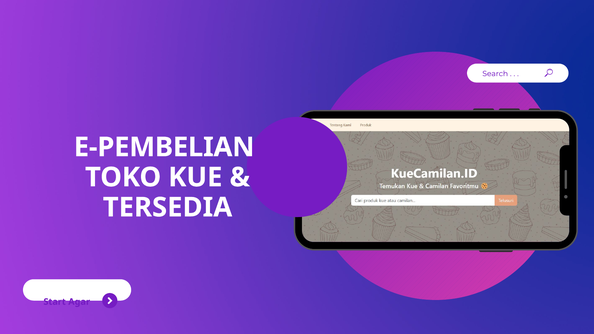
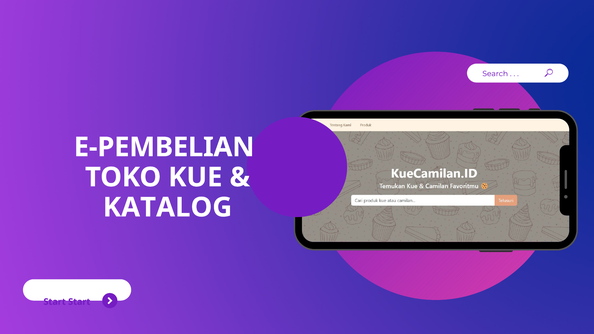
TERSEDIA: TERSEDIA -> KATALOG
Start Agar: Agar -> Start
